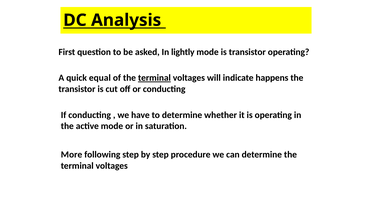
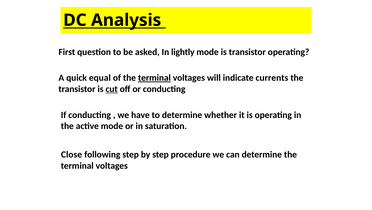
happens: happens -> currents
cut underline: none -> present
More: More -> Close
